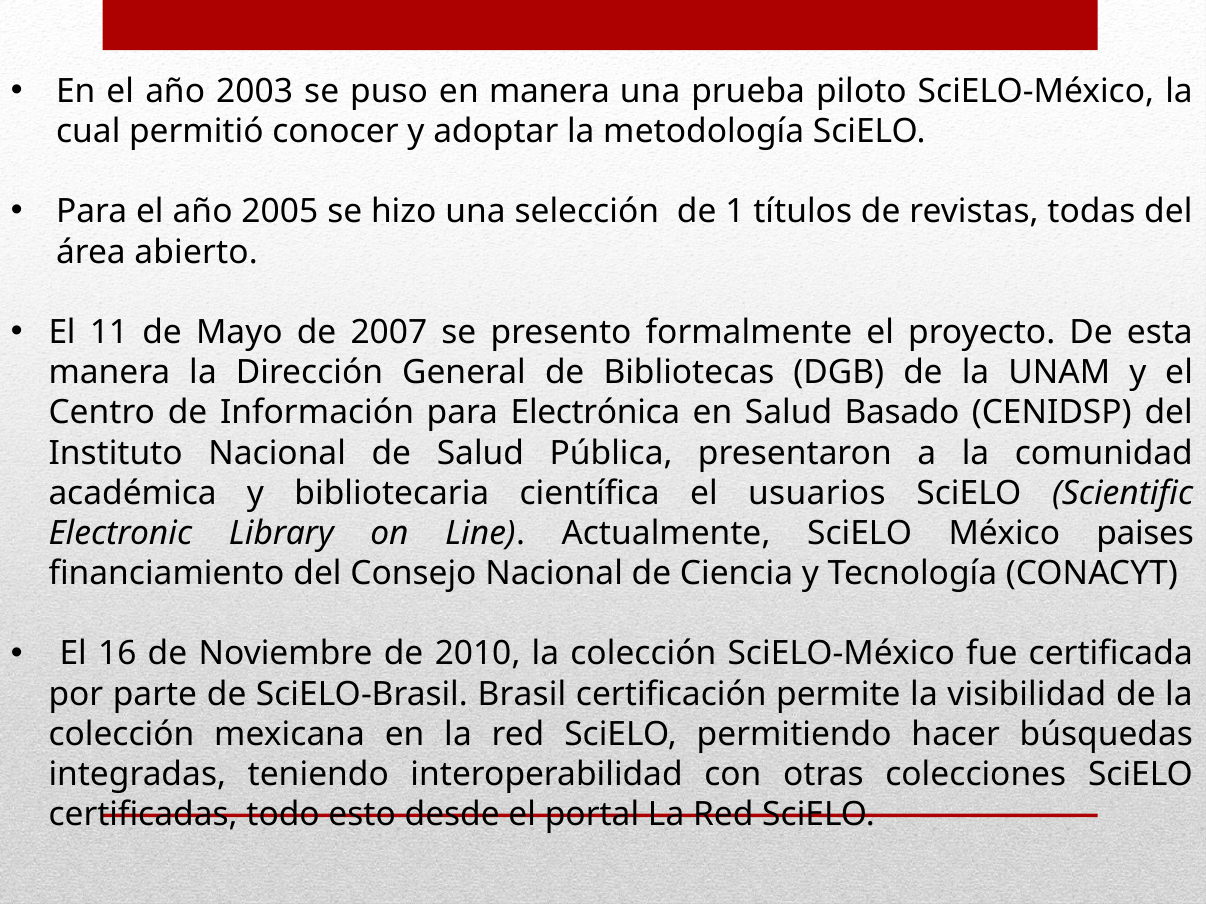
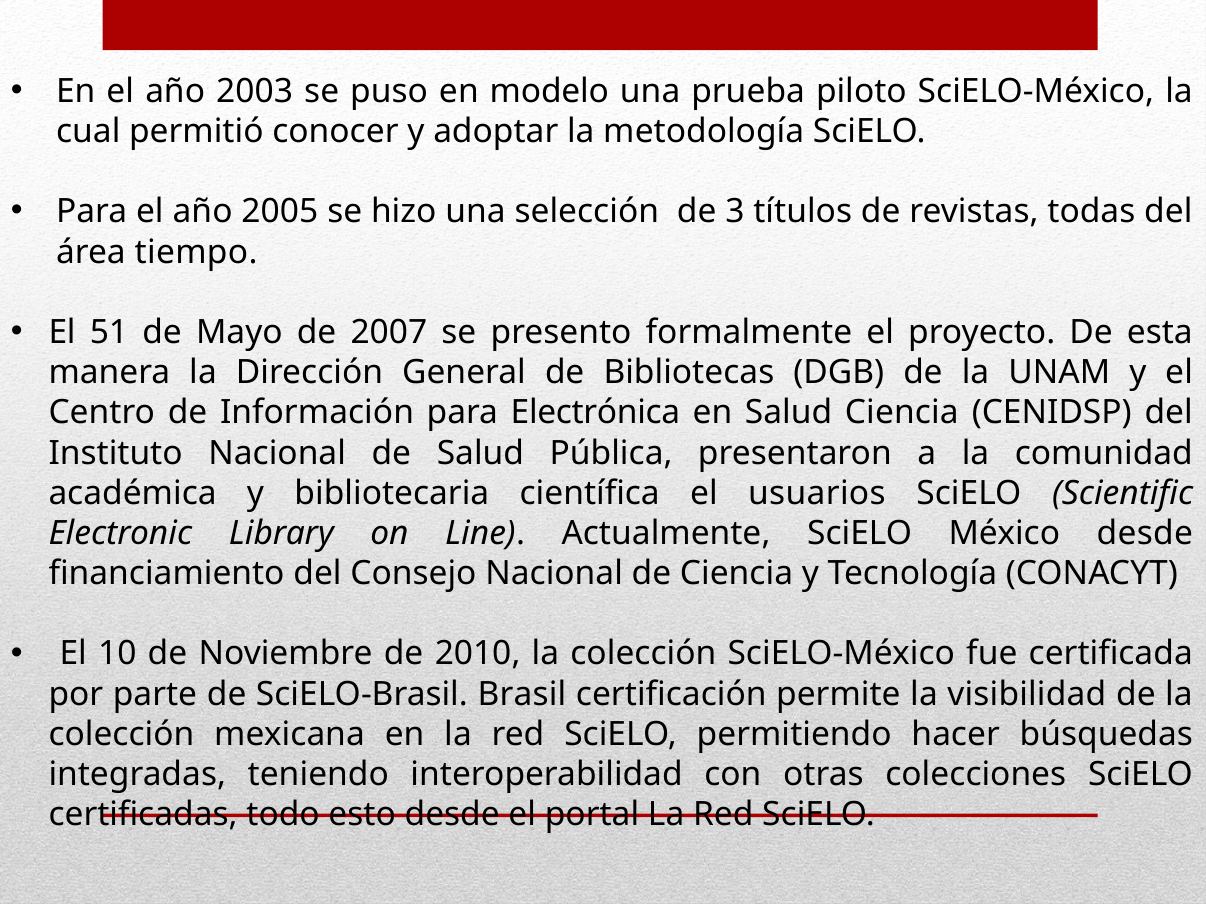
en manera: manera -> modelo
1: 1 -> 3
abierto: abierto -> tiempo
11: 11 -> 51
Salud Basado: Basado -> Ciencia
México paises: paises -> desde
16: 16 -> 10
